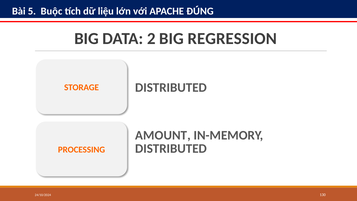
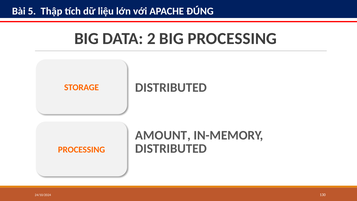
Buộc: Buộc -> Thập
BIG REGRESSION: REGRESSION -> PROCESSING
